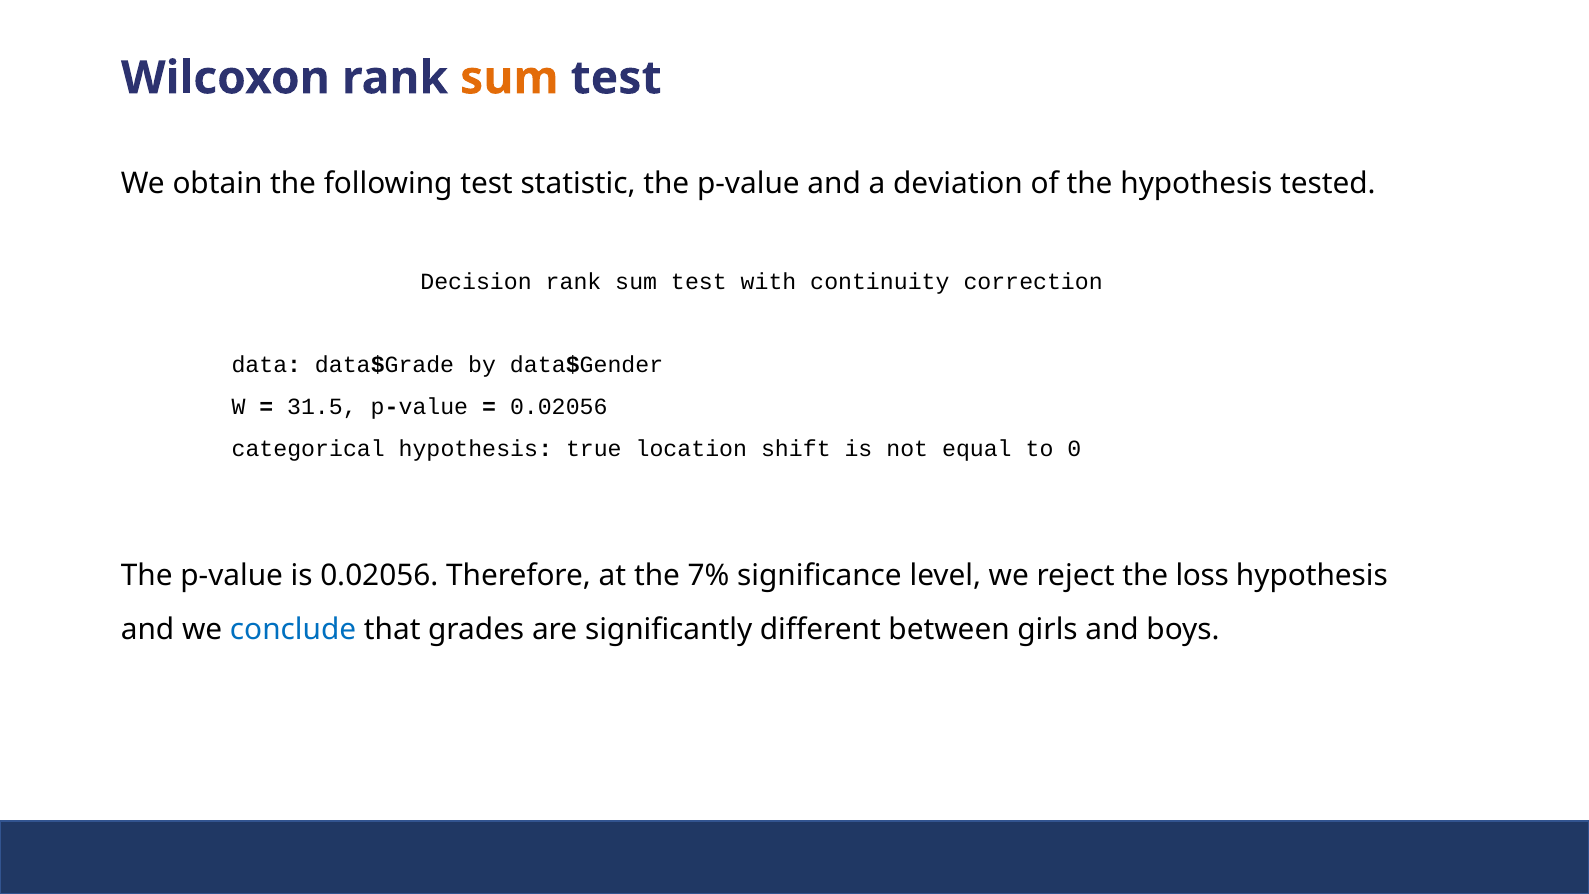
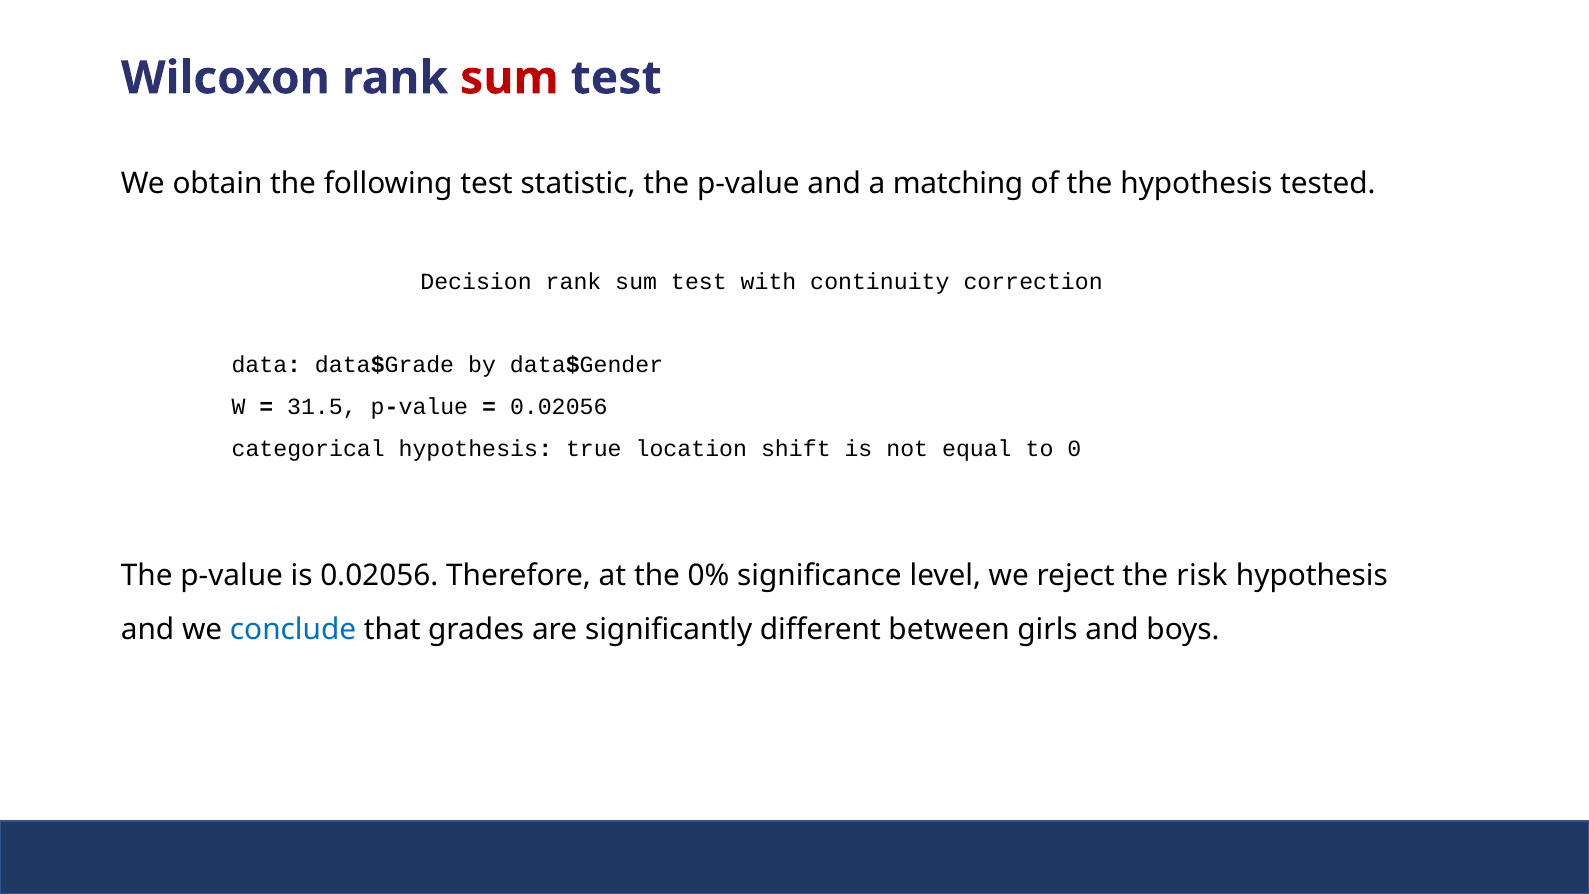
sum at (509, 78) colour: orange -> red
deviation: deviation -> matching
7%: 7% -> 0%
loss: loss -> risk
